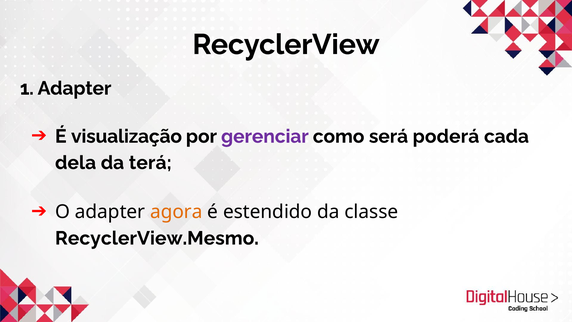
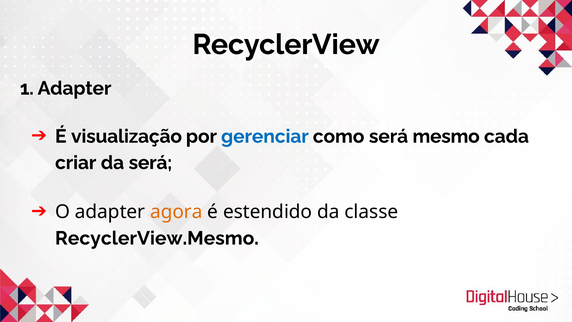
gerenciar colour: purple -> blue
poderá: poderá -> mesmo
dela: dela -> criar
da terá: terá -> será
